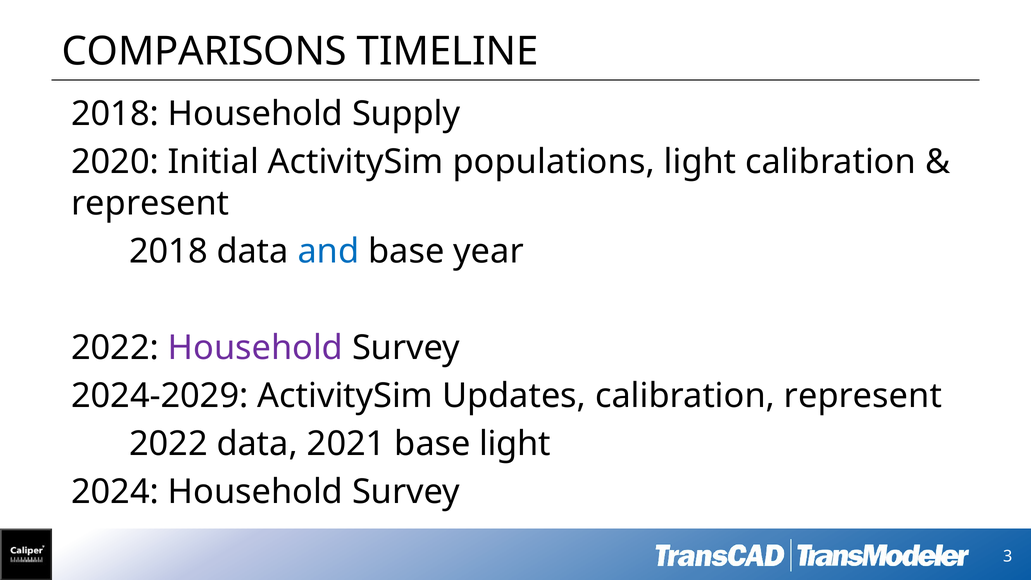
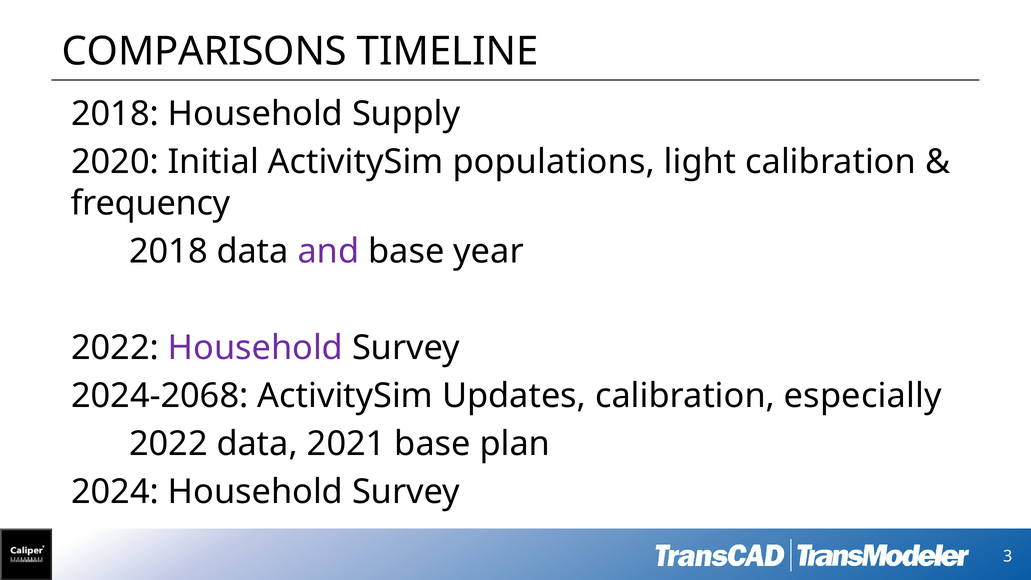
represent at (150, 203): represent -> frequency
and colour: blue -> purple
2024-2029: 2024-2029 -> 2024-2068
calibration represent: represent -> especially
base light: light -> plan
